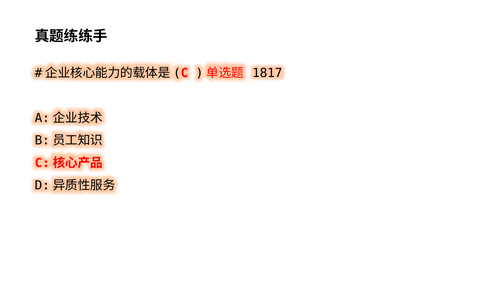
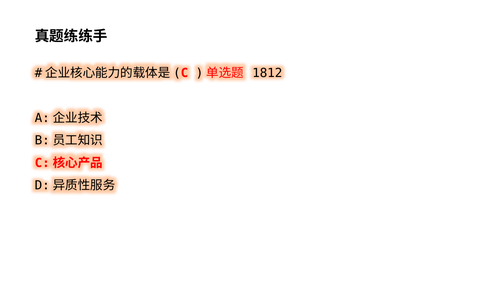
1817: 1817 -> 1812
